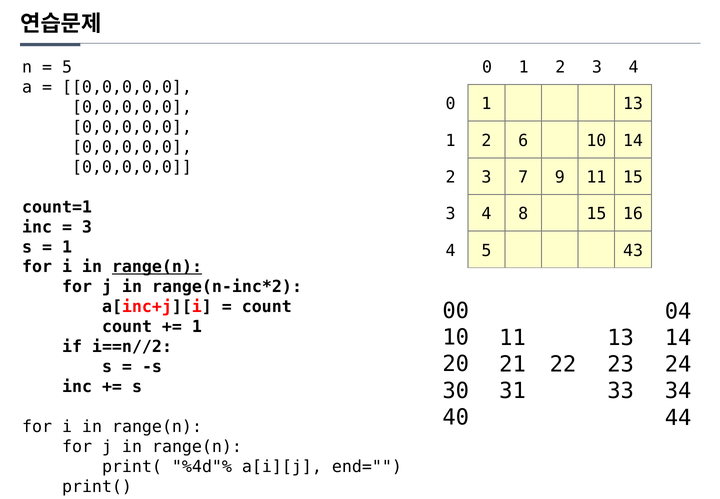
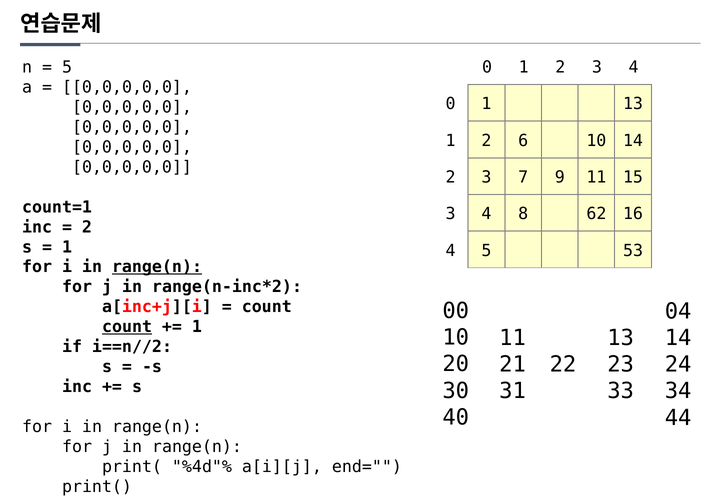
8 15: 15 -> 62
3 at (87, 227): 3 -> 2
43: 43 -> 53
count at (127, 327) underline: none -> present
